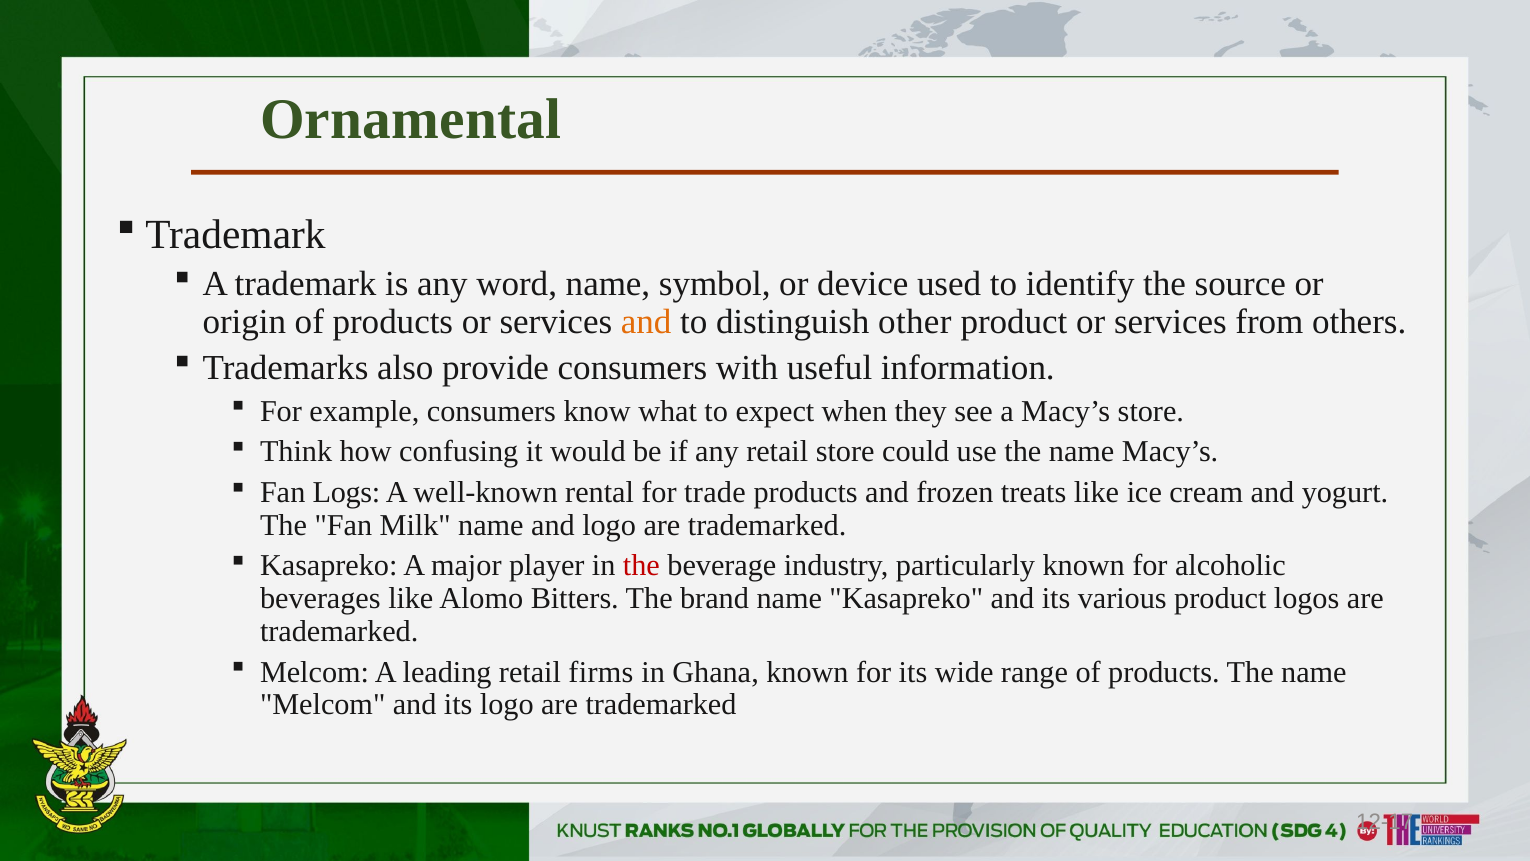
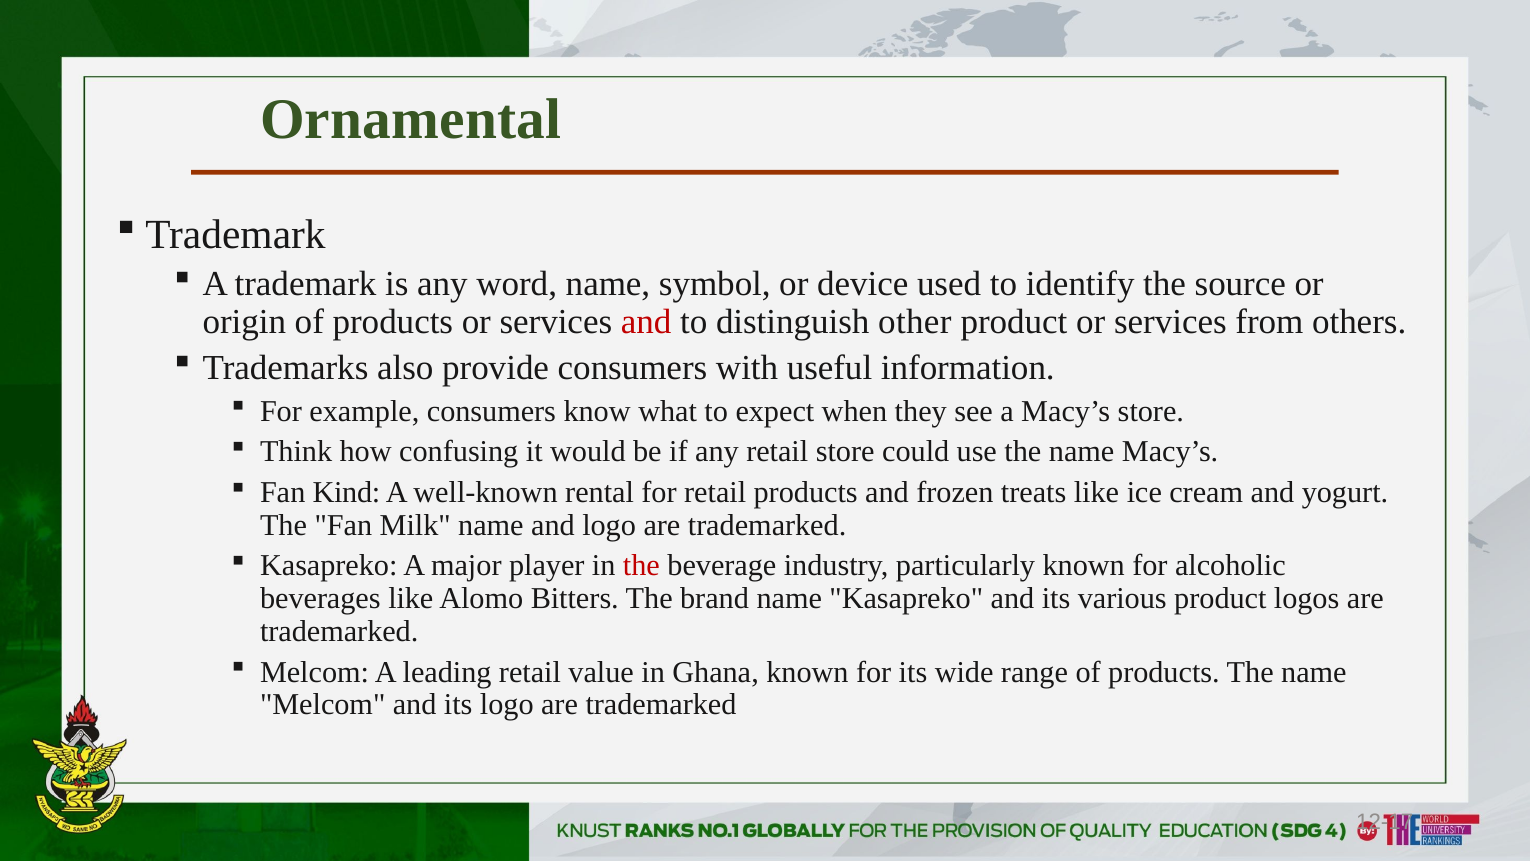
and at (646, 322) colour: orange -> red
Logs: Logs -> Kind
for trade: trade -> retail
firms: firms -> value
